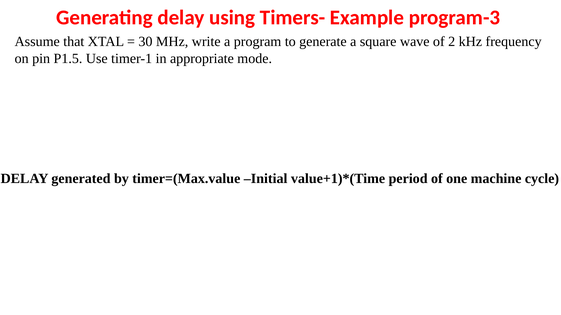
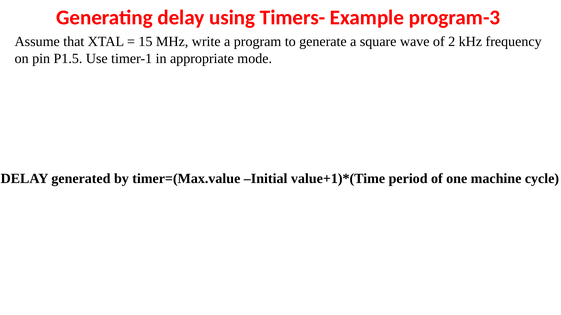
30: 30 -> 15
